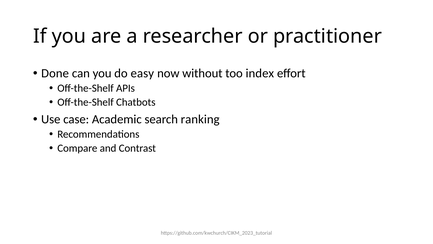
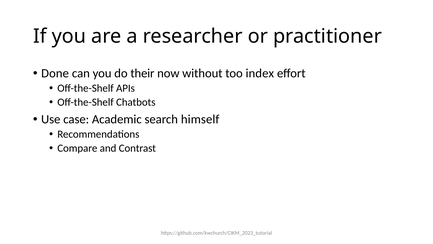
easy: easy -> their
ranking: ranking -> himself
